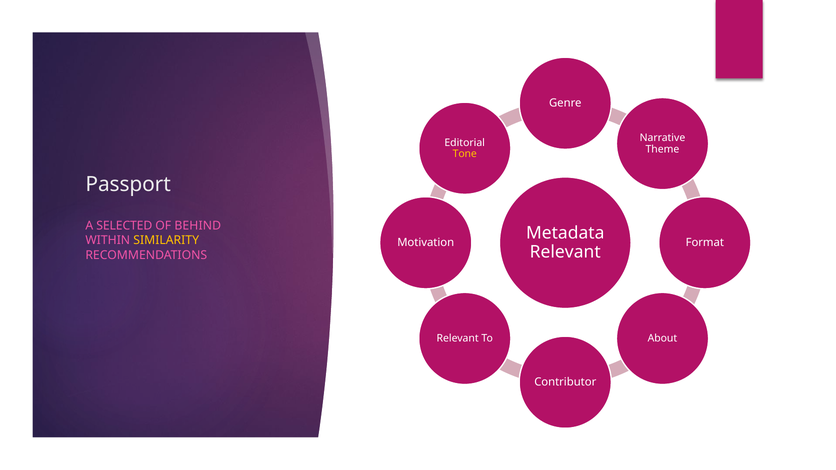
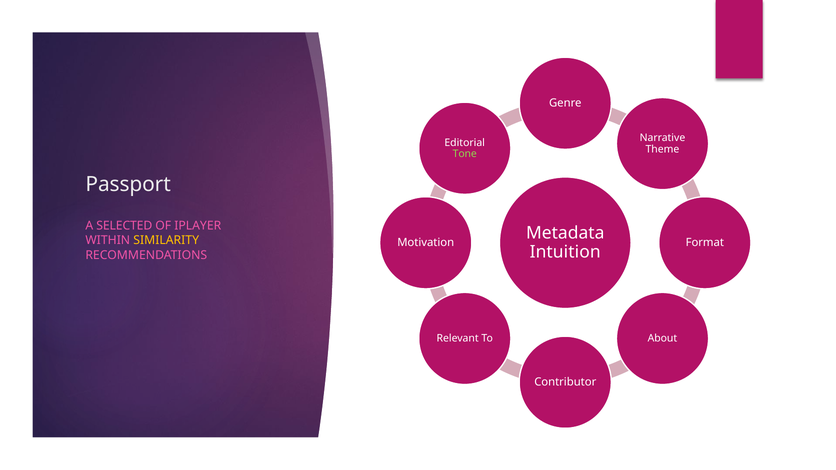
Tone colour: yellow -> light green
BEHIND: BEHIND -> IPLAYER
Relevant at (565, 252): Relevant -> Intuition
